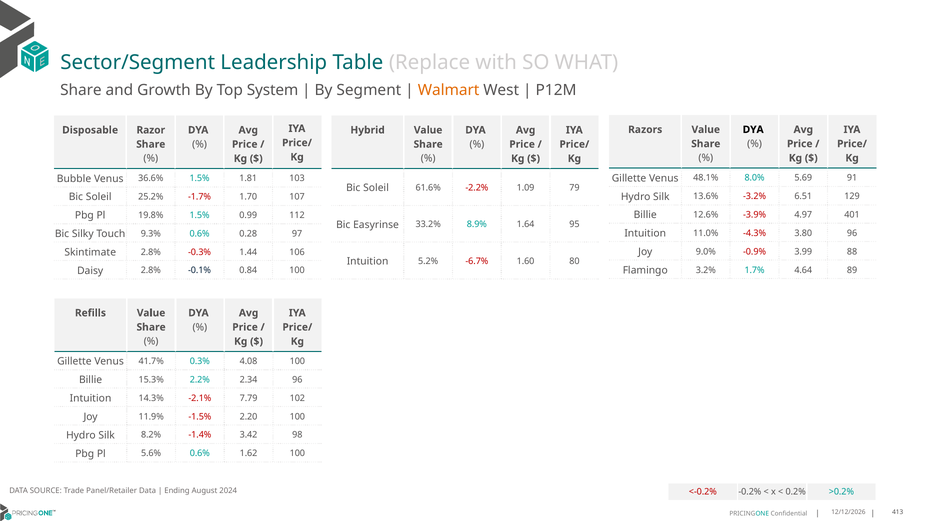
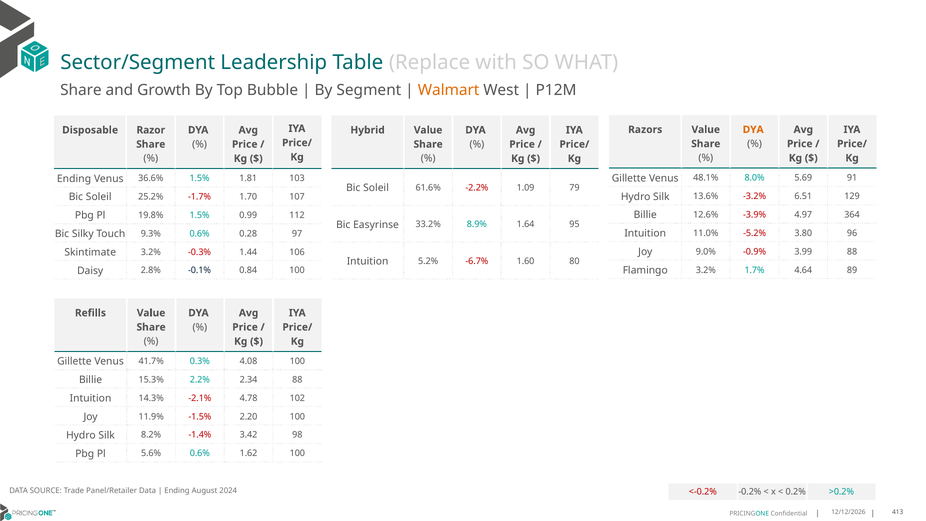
System: System -> Bubble
DYA at (753, 130) colour: black -> orange
Bubble at (74, 179): Bubble -> Ending
401: 401 -> 364
-4.3%: -4.3% -> -5.2%
Skintimate 2.8%: 2.8% -> 3.2%
2.34 96: 96 -> 88
7.79: 7.79 -> 4.78
